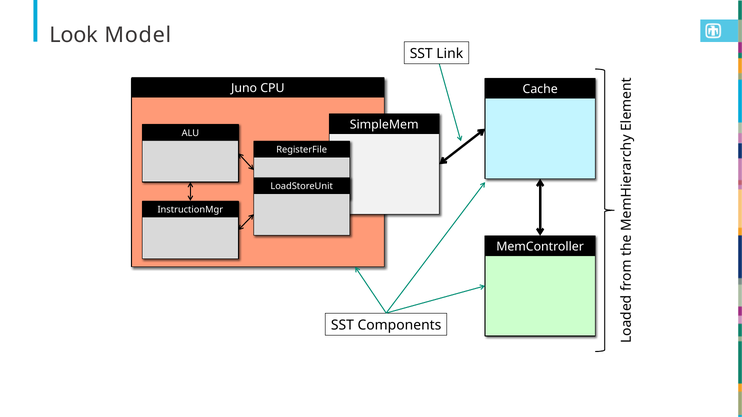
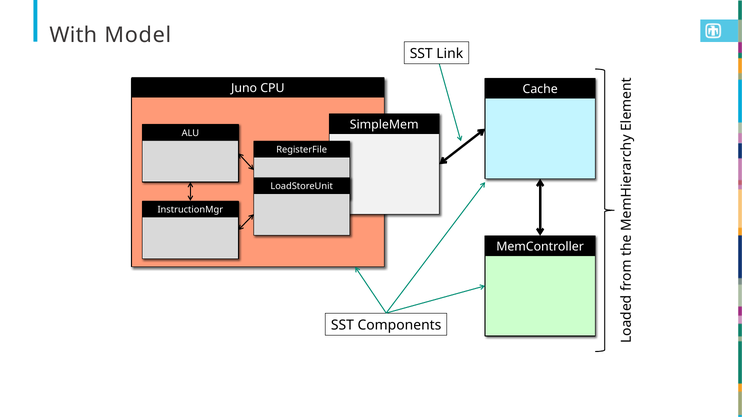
Look: Look -> With
